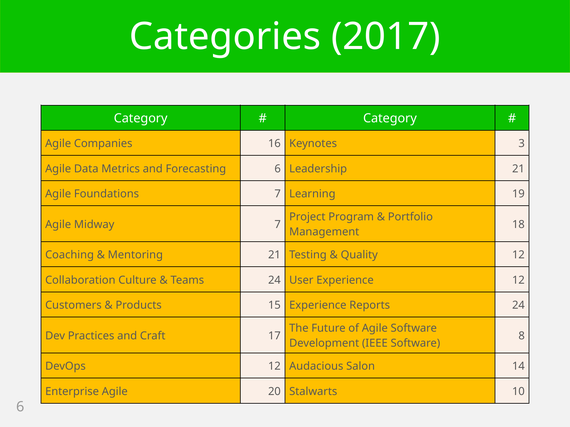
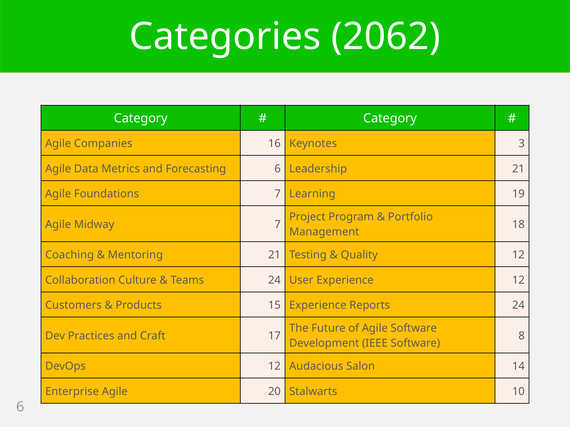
2017: 2017 -> 2062
